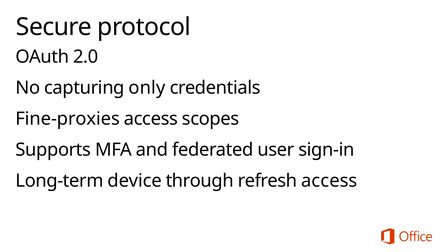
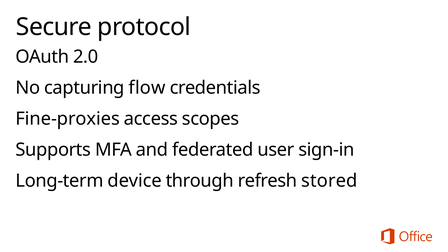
only: only -> flow
refresh access: access -> stored
